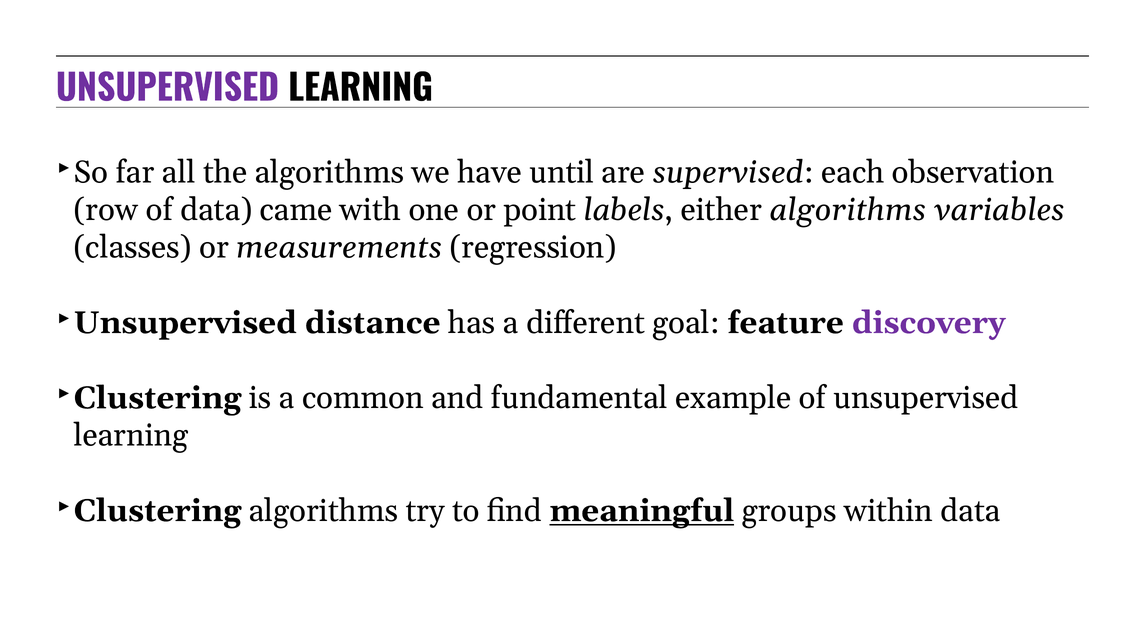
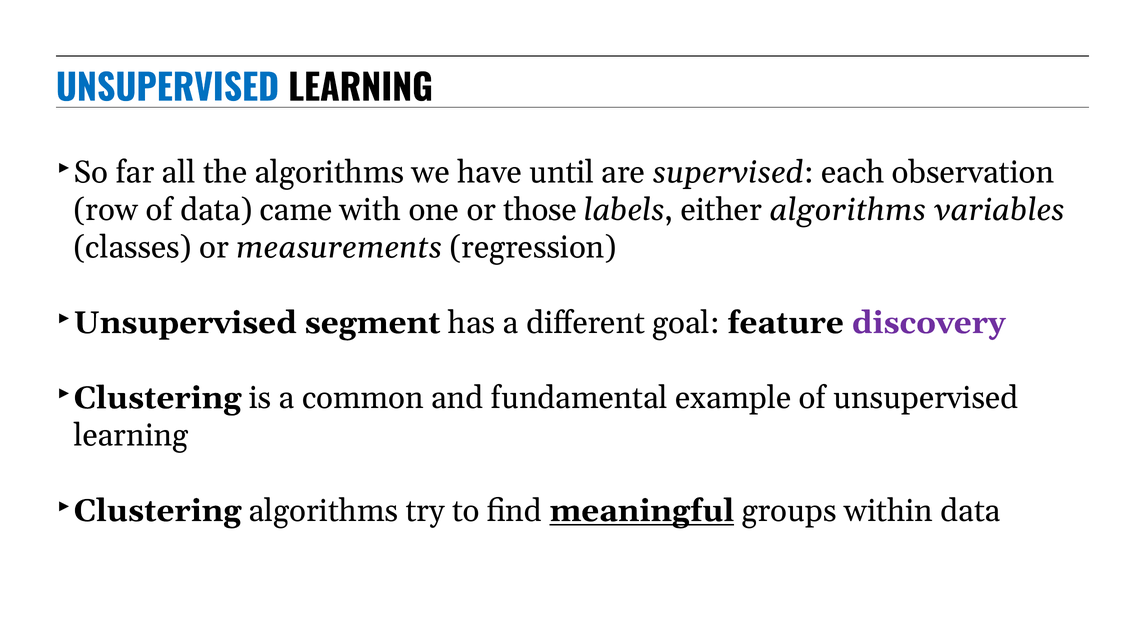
UNSUPERVISED at (167, 89) colour: purple -> blue
point: point -> those
distance: distance -> segment
